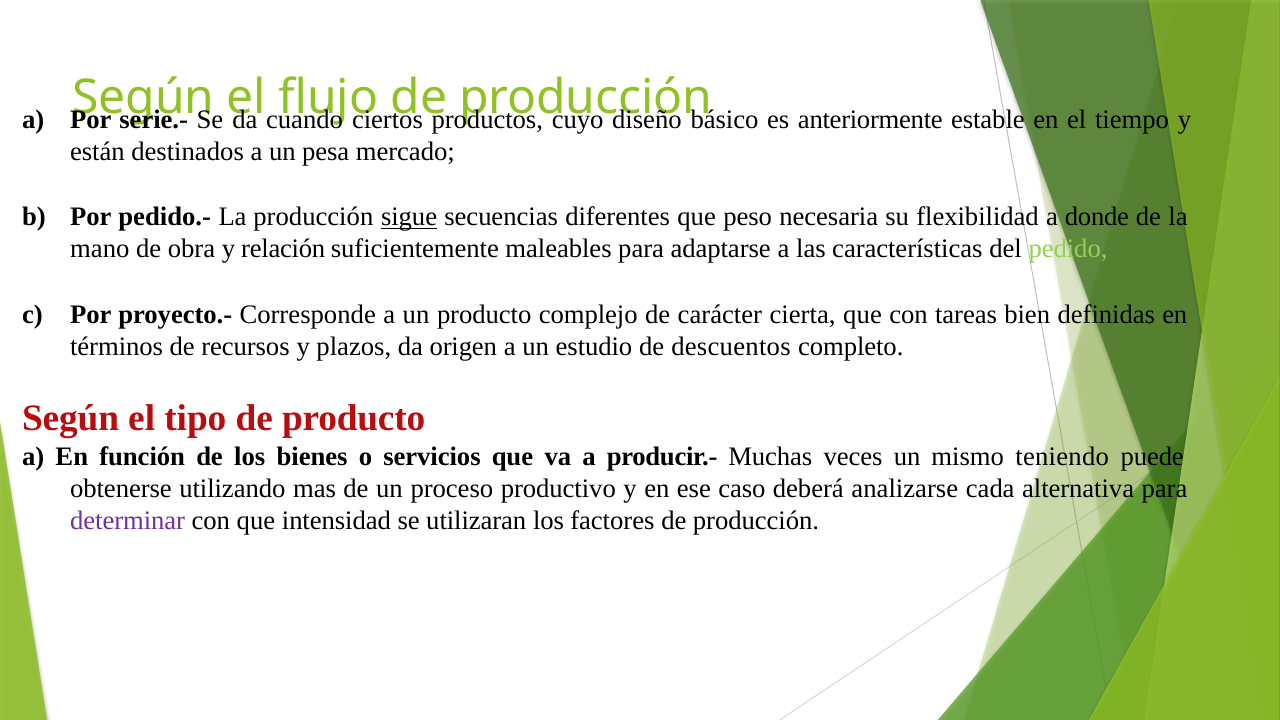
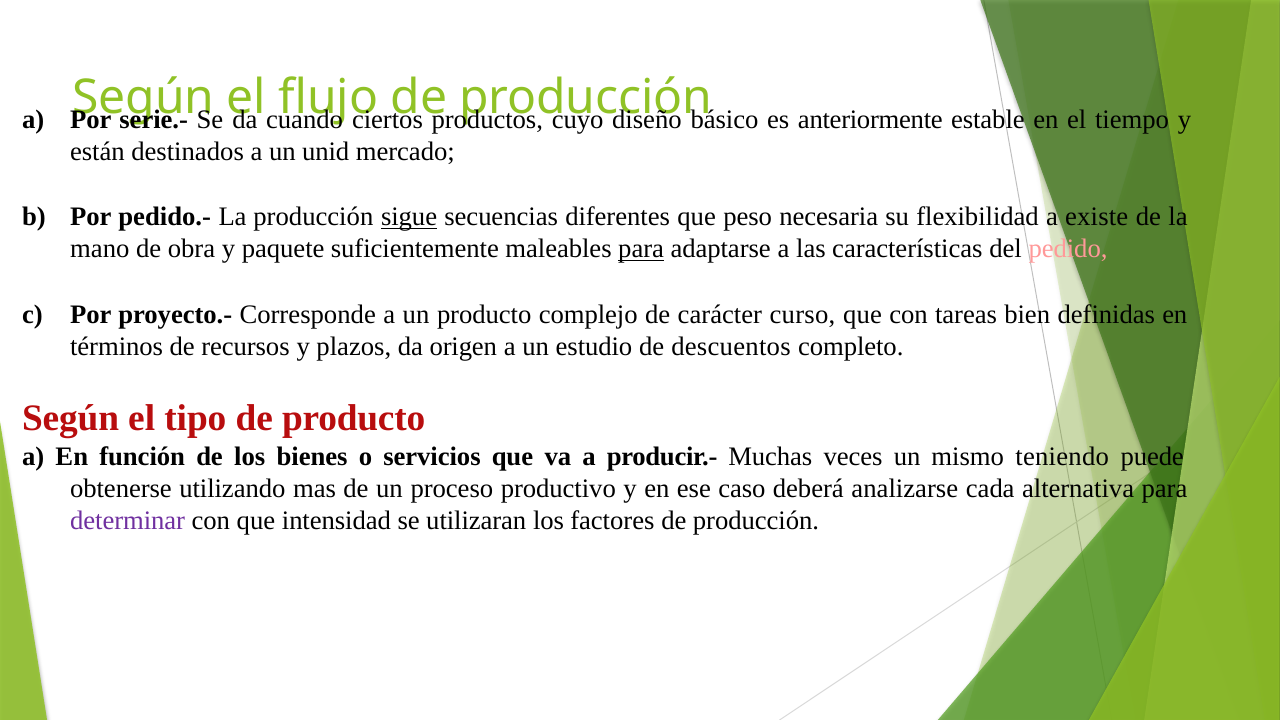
pesa: pesa -> unid
donde: donde -> existe
relación: relación -> paquete
para at (641, 249) underline: none -> present
pedido colour: light green -> pink
cierta: cierta -> curso
